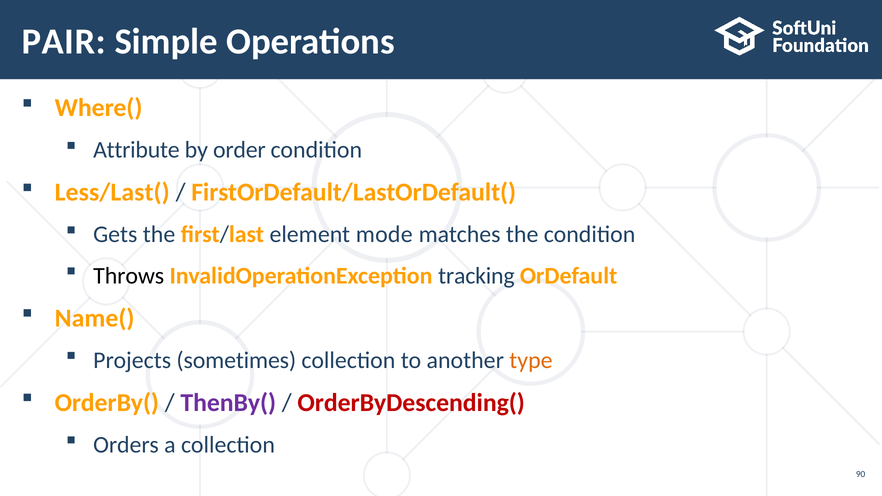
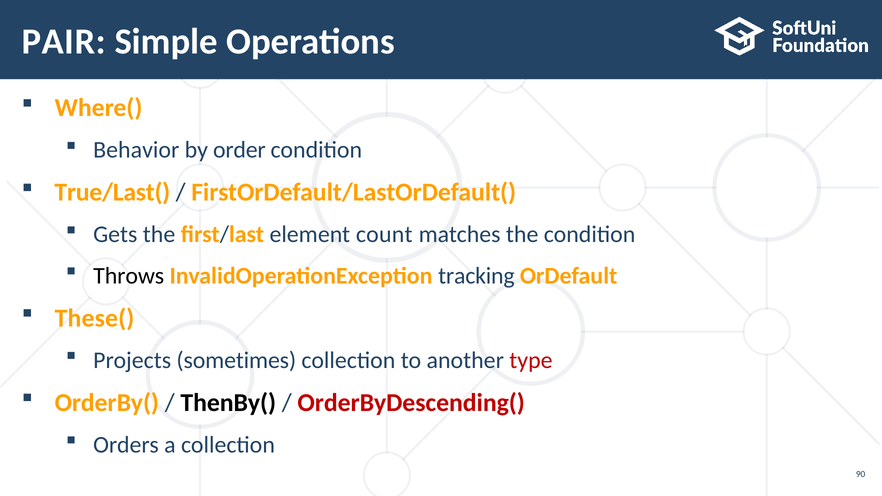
Attribute: Attribute -> Behavior
Less/Last(: Less/Last( -> True/Last(
mode: mode -> count
Name(: Name( -> These(
type colour: orange -> red
ThenBy( colour: purple -> black
